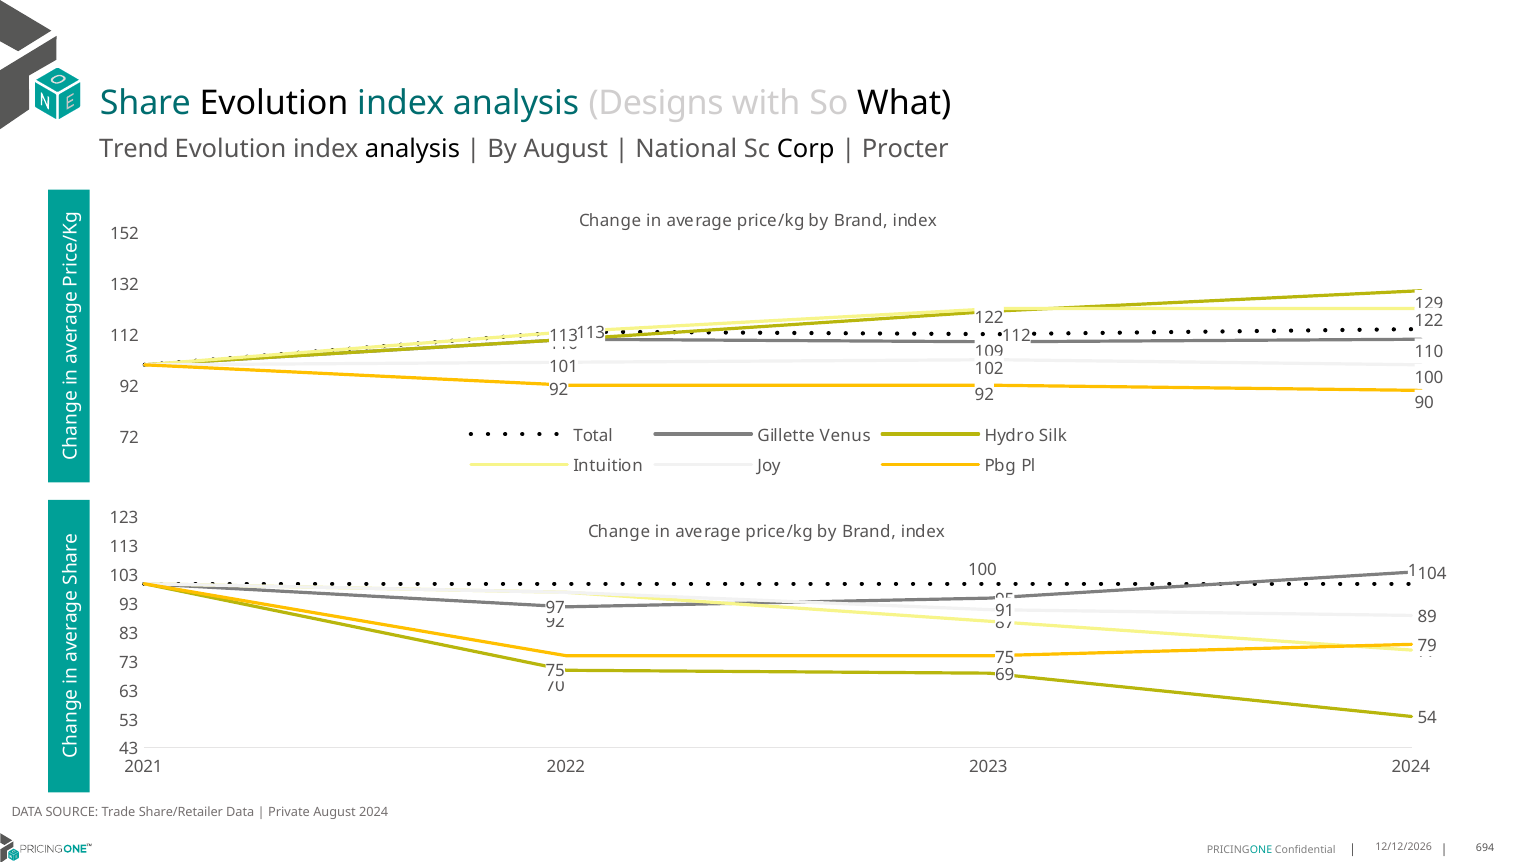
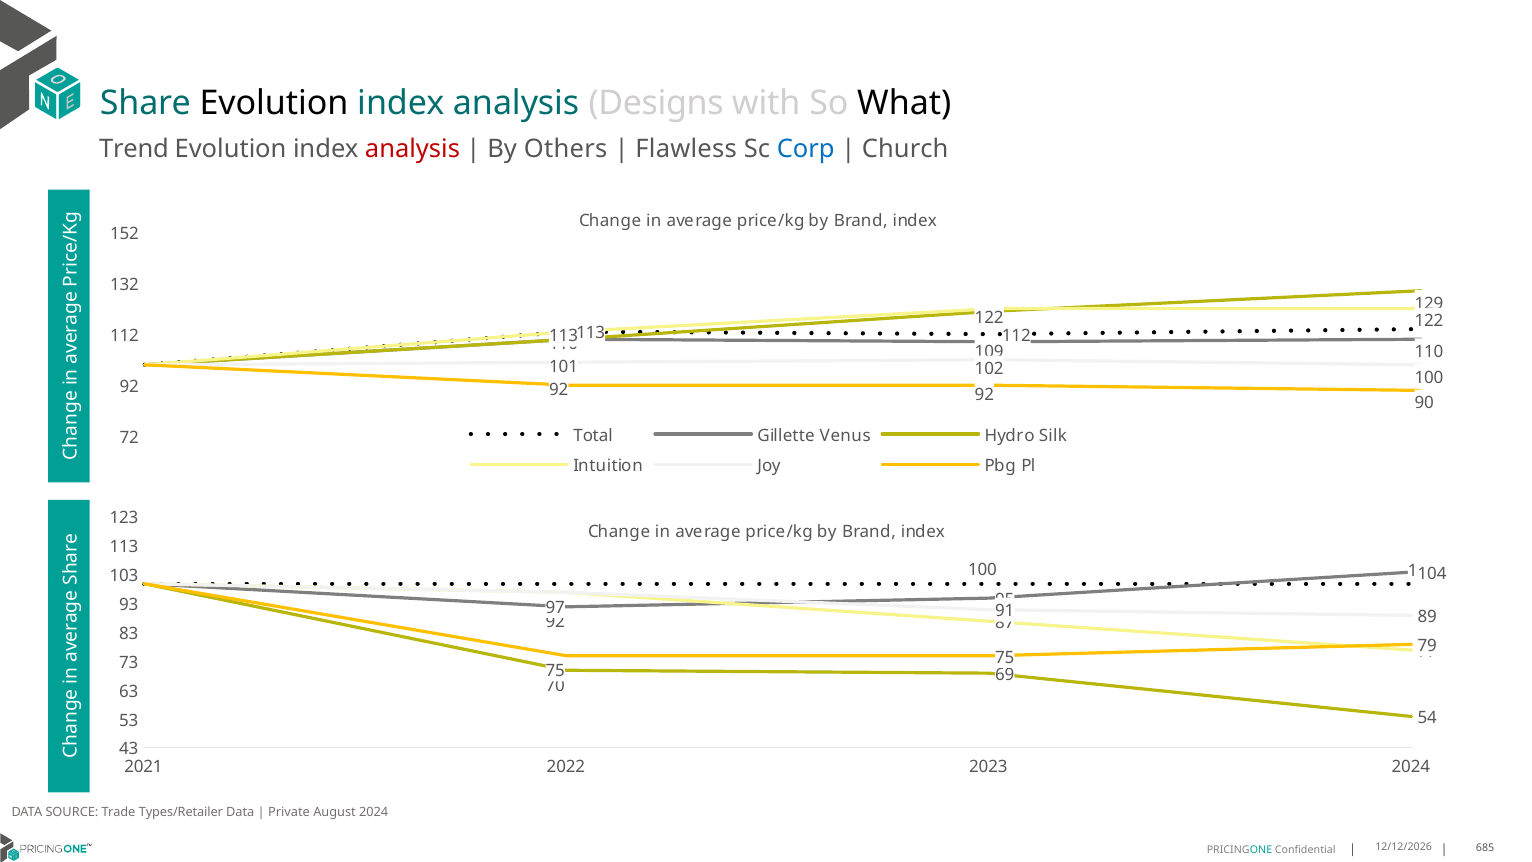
analysis at (413, 149) colour: black -> red
By August: August -> Others
National: National -> Flawless
Corp colour: black -> blue
Procter: Procter -> Church
Share/Retailer: Share/Retailer -> Types/Retailer
694: 694 -> 685
